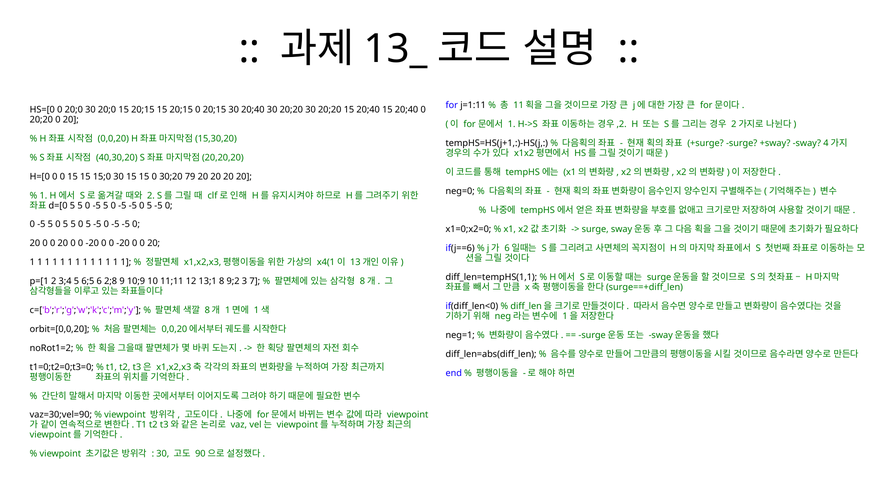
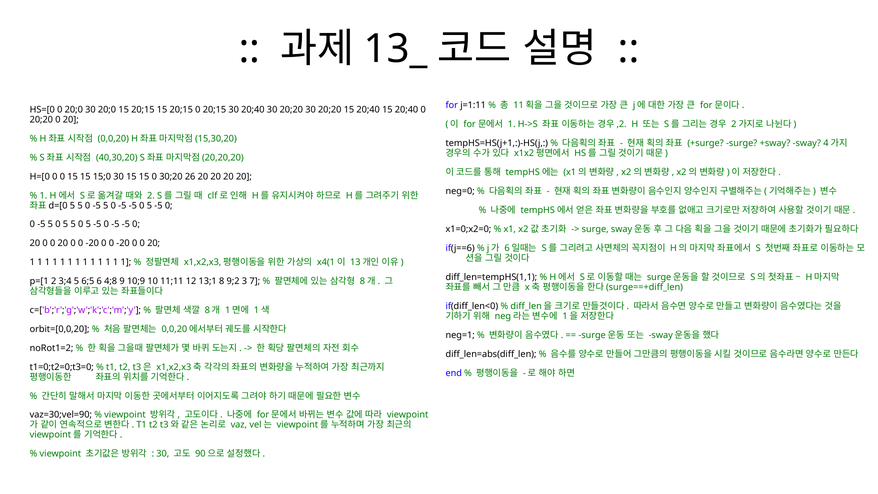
79: 79 -> 26
2;8: 2;8 -> 4;8
